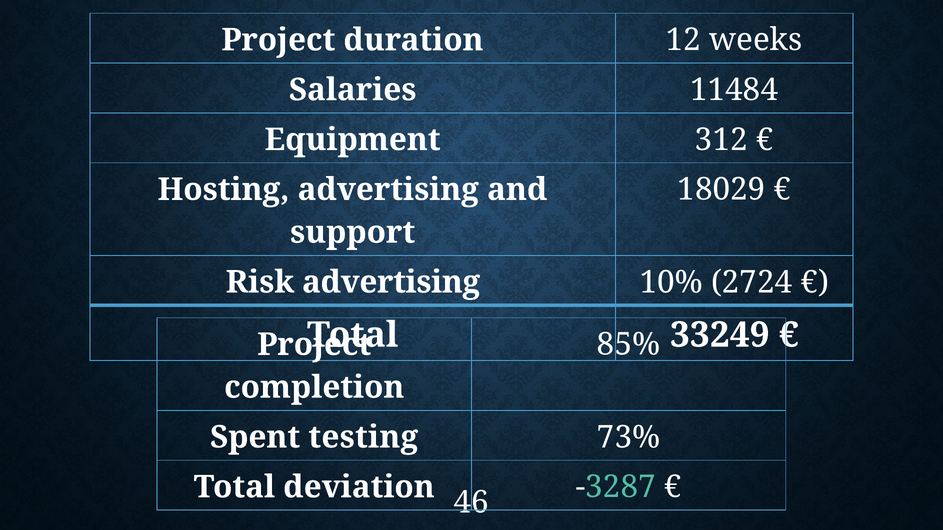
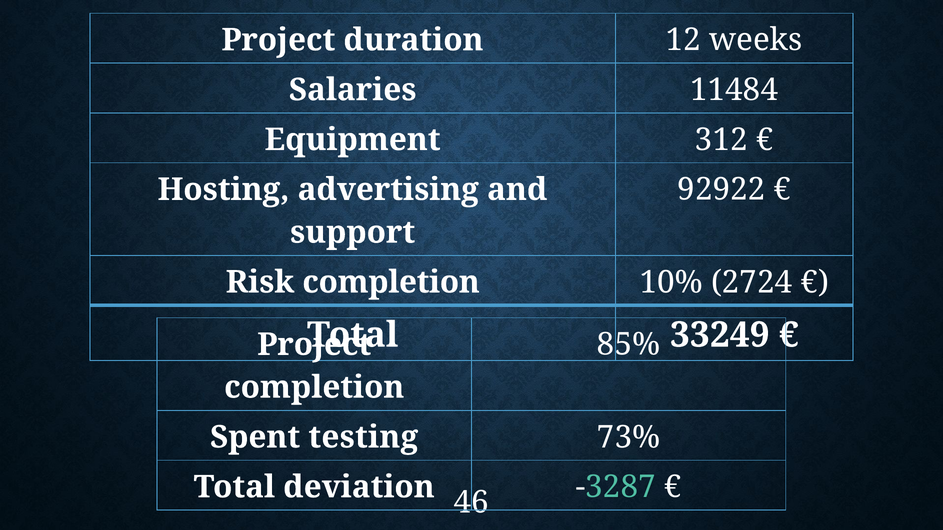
18029: 18029 -> 92922
Risk advertising: advertising -> completion
